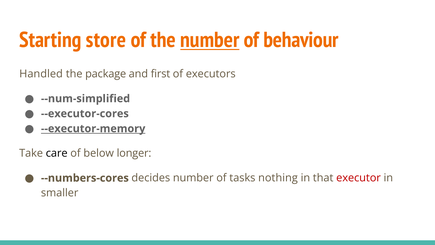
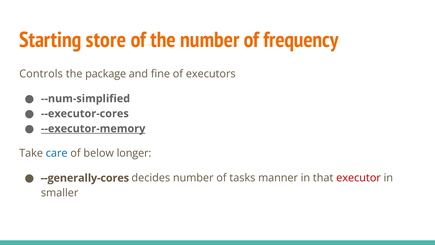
number at (210, 40) underline: present -> none
behaviour: behaviour -> frequency
Handled: Handled -> Controls
first: first -> fine
care colour: black -> blue
--numbers-cores: --numbers-cores -> --generally-cores
nothing: nothing -> manner
